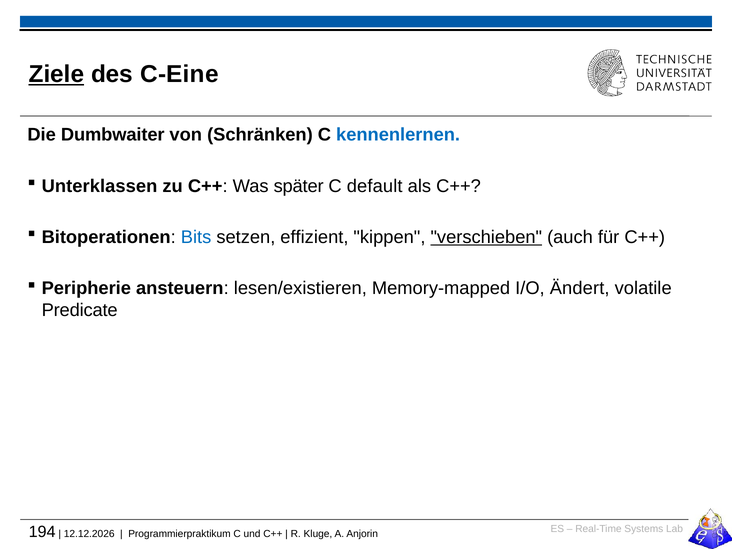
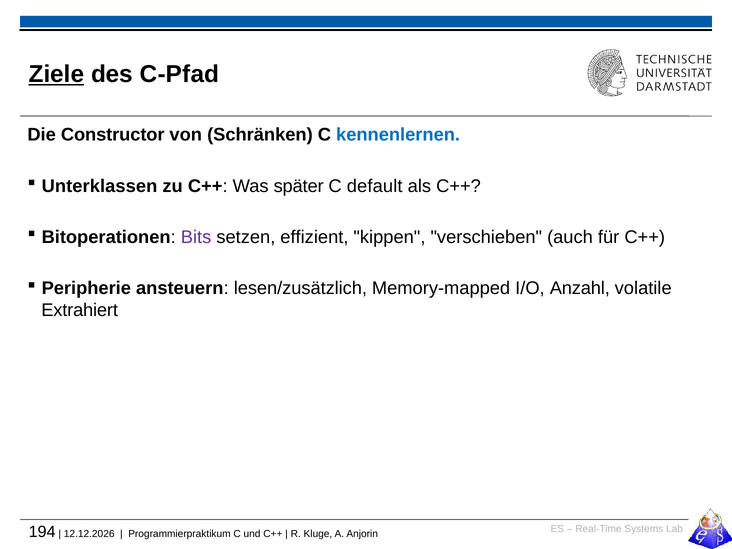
C-Eine: C-Eine -> C-Pfad
Dumbwaiter: Dumbwaiter -> Constructor
Bits colour: blue -> purple
verschieben underline: present -> none
lesen/existieren: lesen/existieren -> lesen/zusätzlich
Ändert: Ändert -> Anzahl
Predicate: Predicate -> Extrahiert
